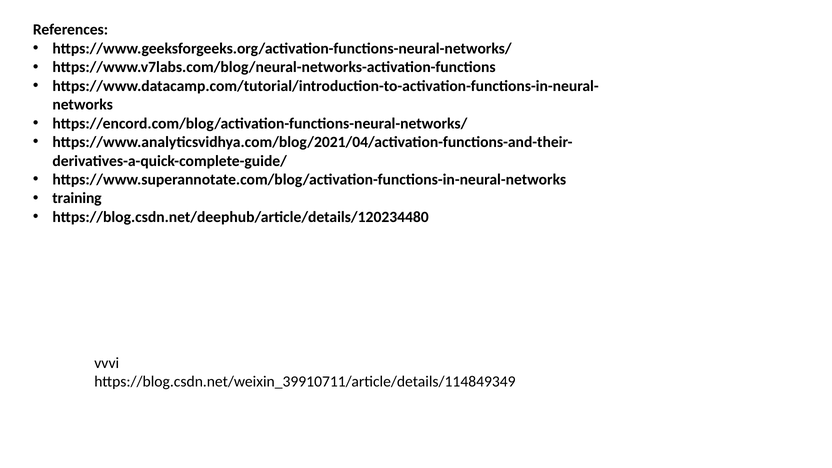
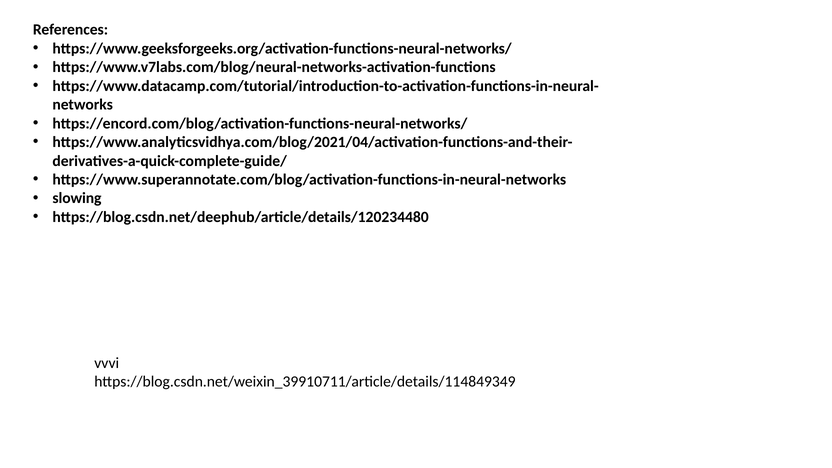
training: training -> slowing
